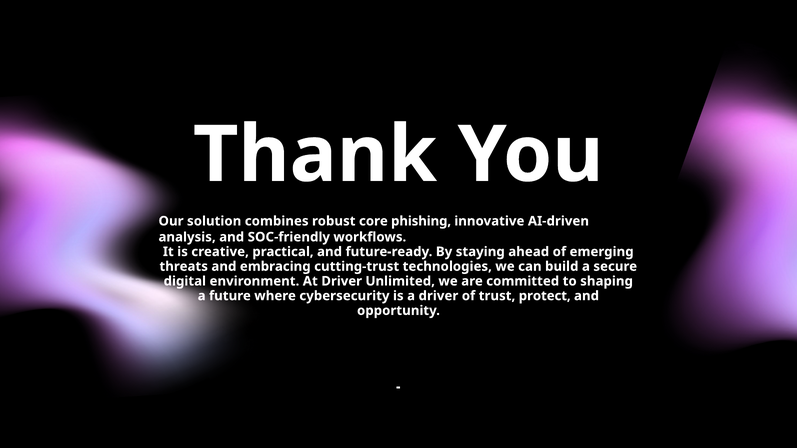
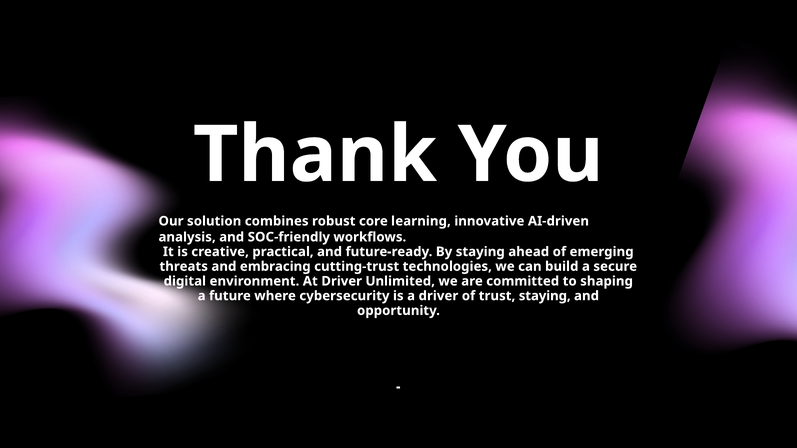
phishing: phishing -> learning
trust protect: protect -> staying
